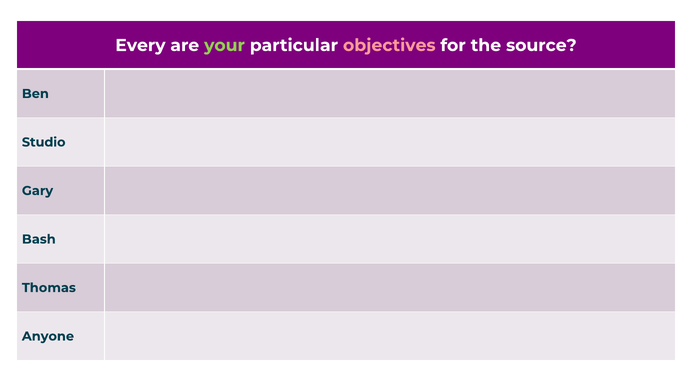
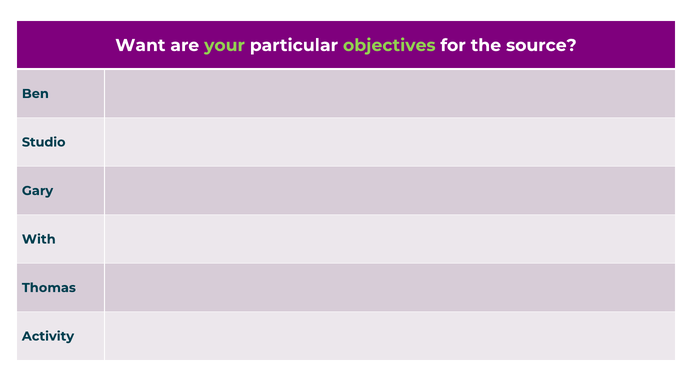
Every: Every -> Want
objectives colour: pink -> light green
Bash: Bash -> With
Anyone: Anyone -> Activity
